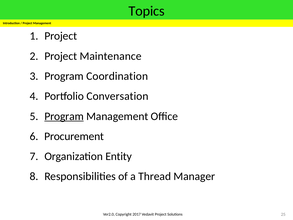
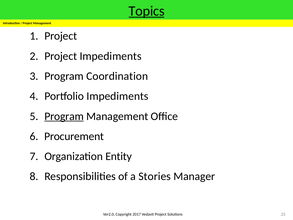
Topics underline: none -> present
Project Maintenance: Maintenance -> Impediments
Portfolio Conversation: Conversation -> Impediments
Thread: Thread -> Stories
